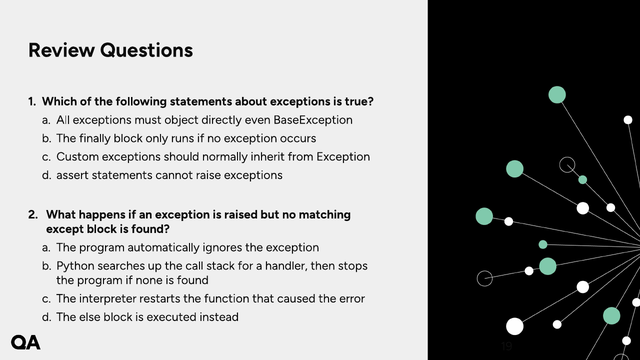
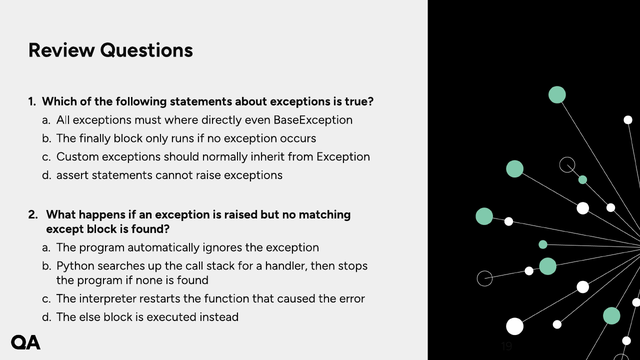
object: object -> where
